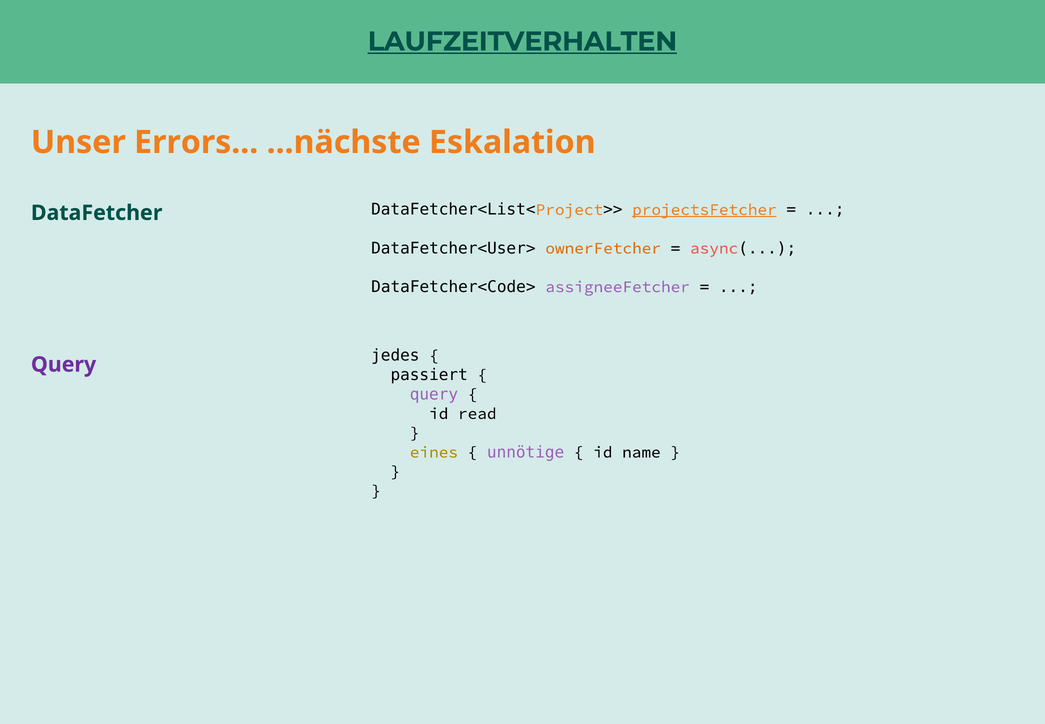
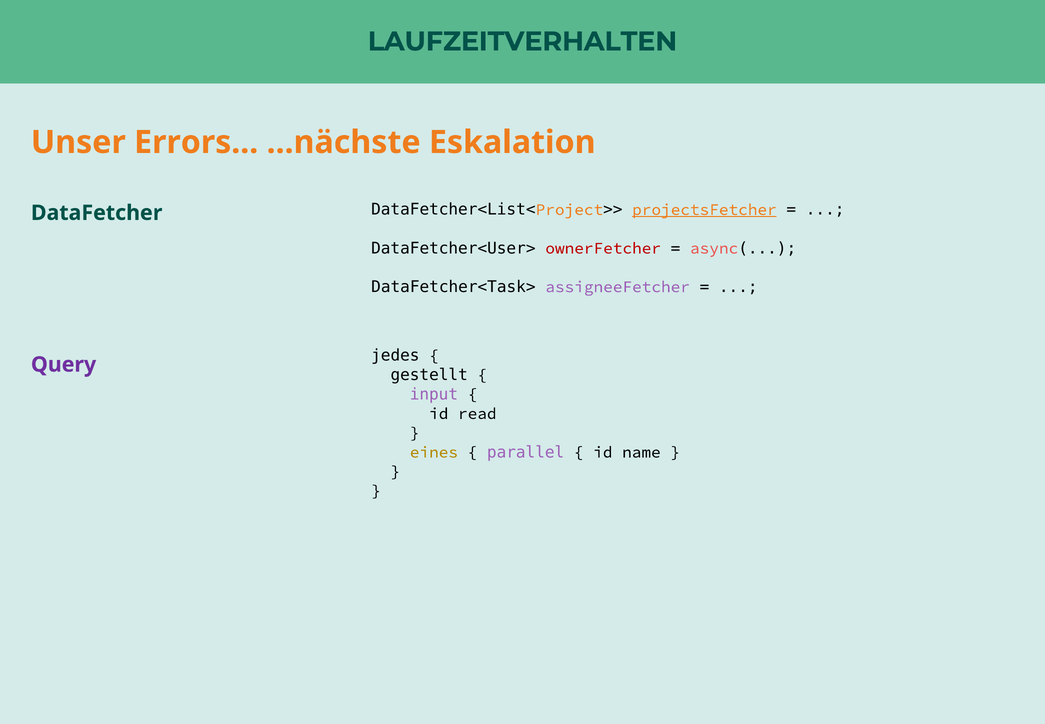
LAUFZEITVERHALTEN underline: present -> none
ownerFetcher colour: orange -> red
DataFetcher<Code>: DataFetcher<Code> -> DataFetcher<Task>
passiert: passiert -> gestellt
query at (434, 394): query -> input
unnötige: unnötige -> parallel
